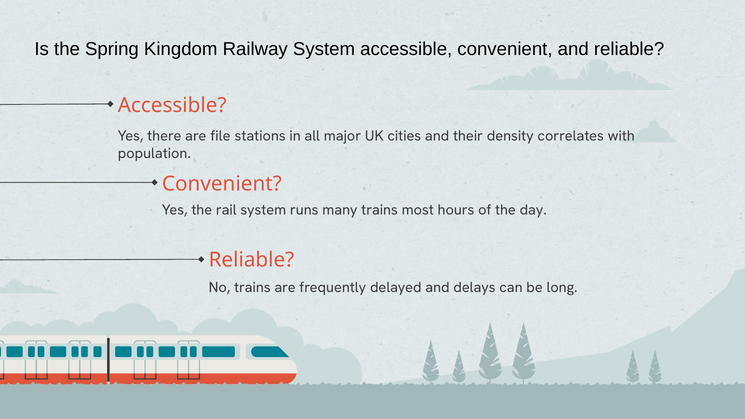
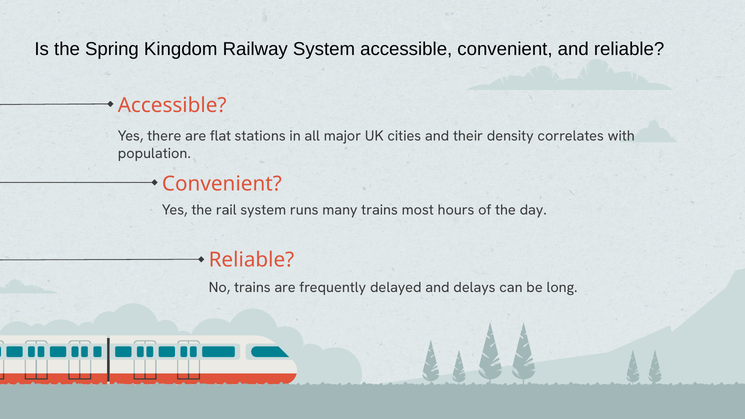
file: file -> flat
